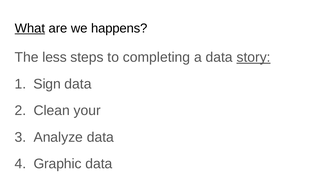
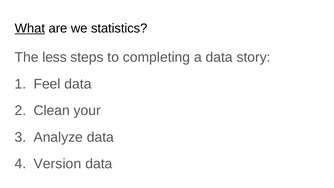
happens: happens -> statistics
story underline: present -> none
Sign: Sign -> Feel
Graphic: Graphic -> Version
